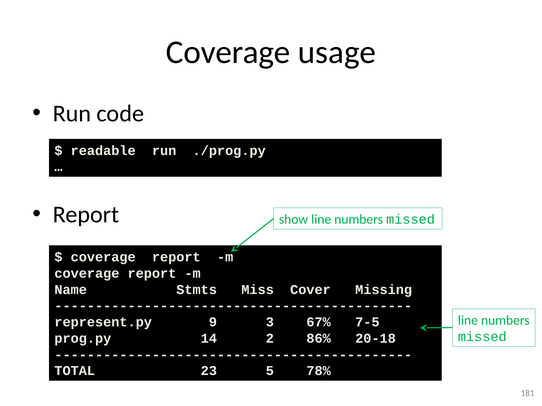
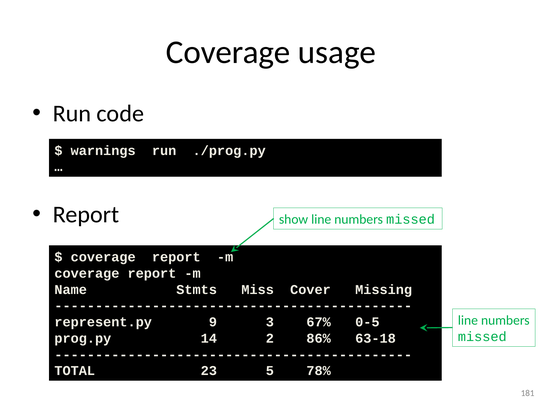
readable: readable -> warnings
7-5: 7-5 -> 0-5
20-18: 20-18 -> 63-18
